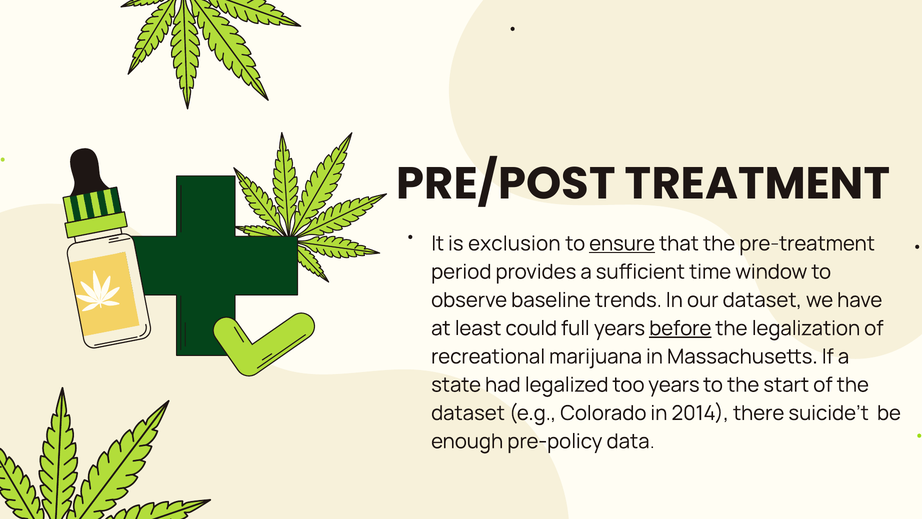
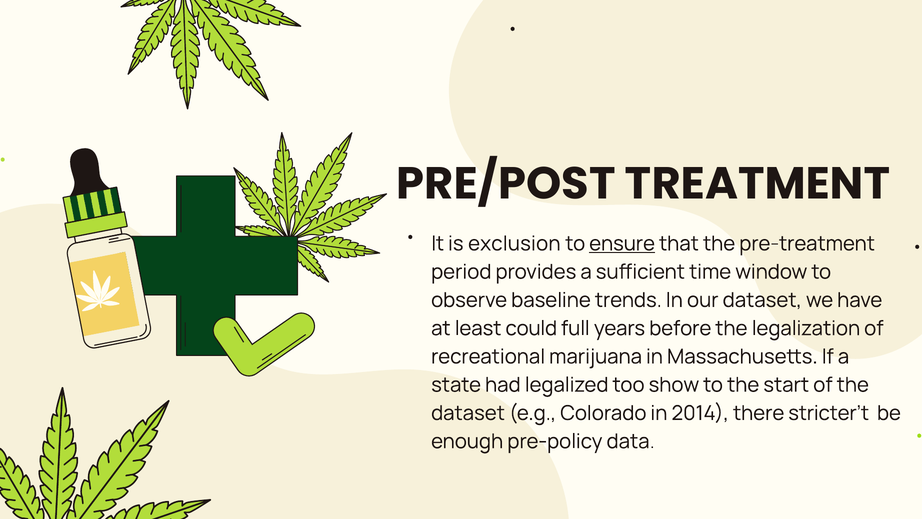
before underline: present -> none
too years: years -> show
suicide’t: suicide’t -> stricter’t
